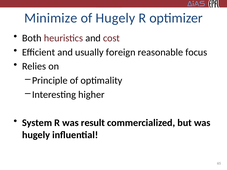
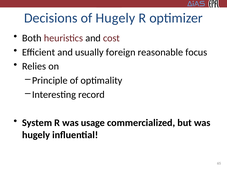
Minimize: Minimize -> Decisions
higher: higher -> record
result: result -> usage
